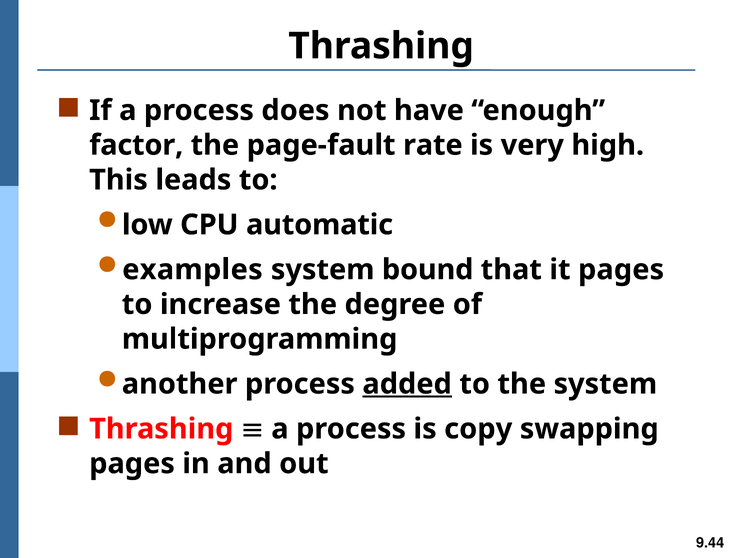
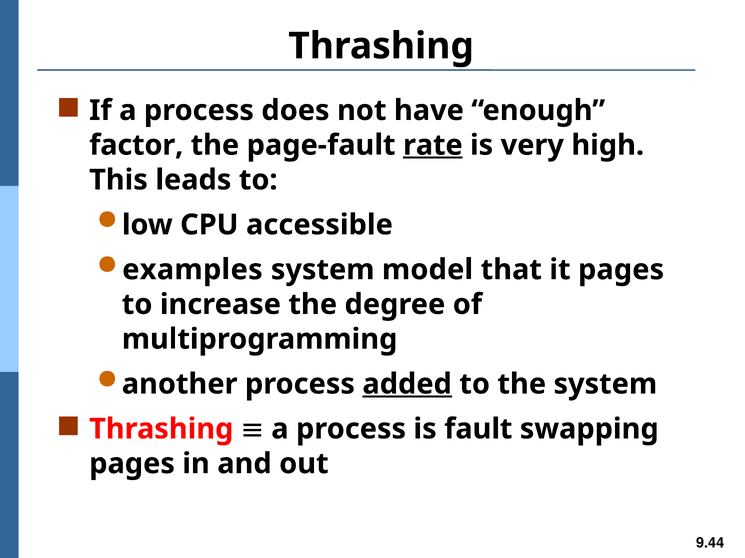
rate underline: none -> present
automatic: automatic -> accessible
bound: bound -> model
copy: copy -> fault
